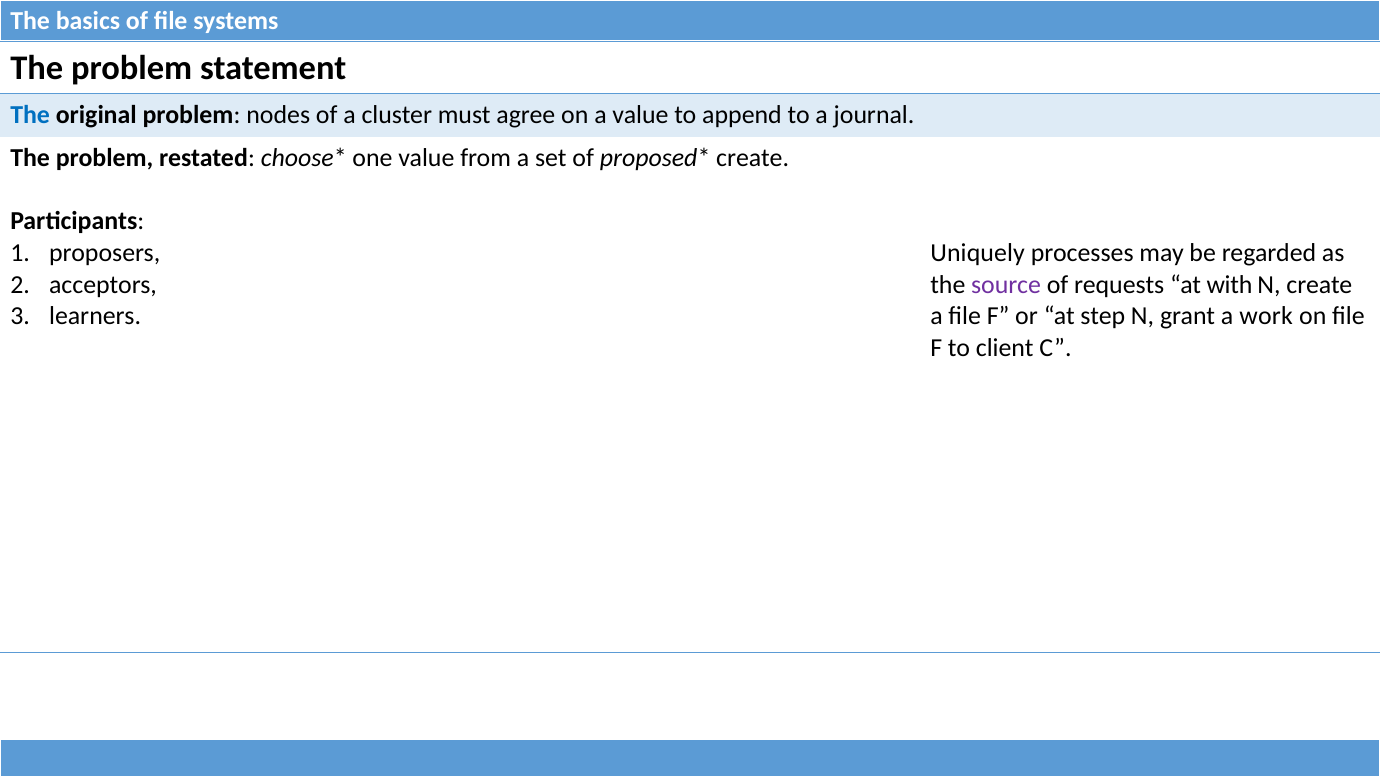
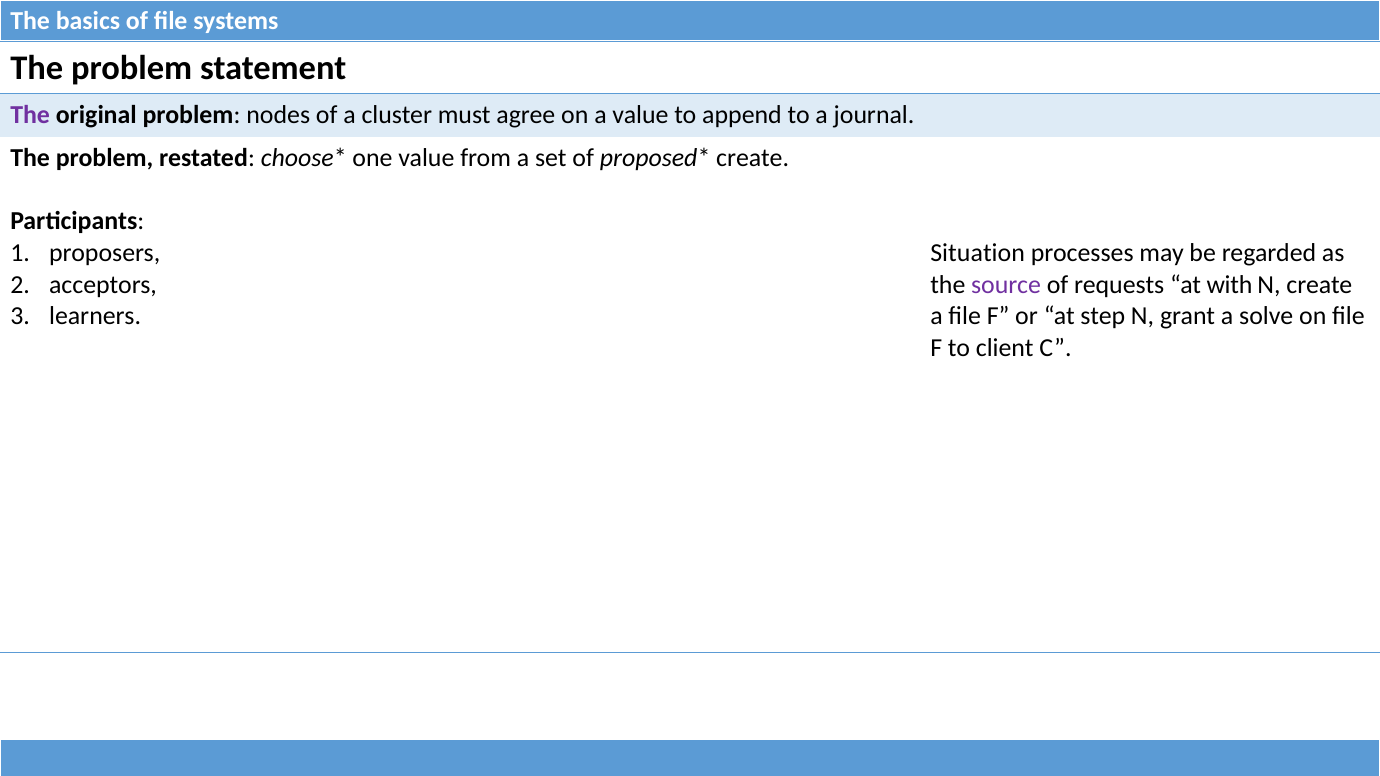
The at (30, 115) colour: blue -> purple
Uniquely: Uniquely -> Situation
work: work -> solve
